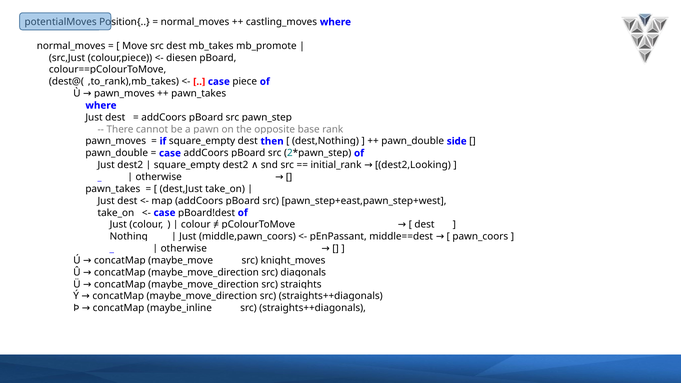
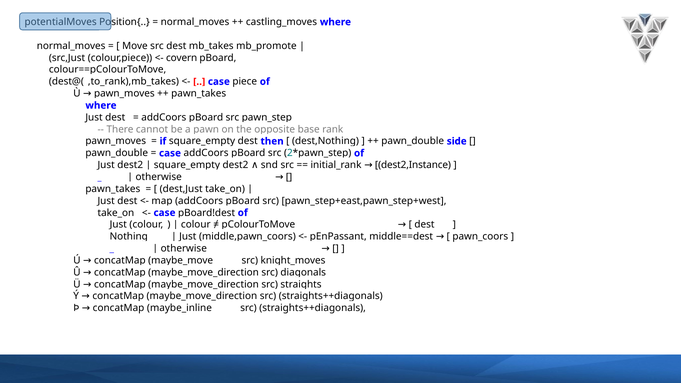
diesen: diesen -> covern
dest2,Looking: dest2,Looking -> dest2,Instance
